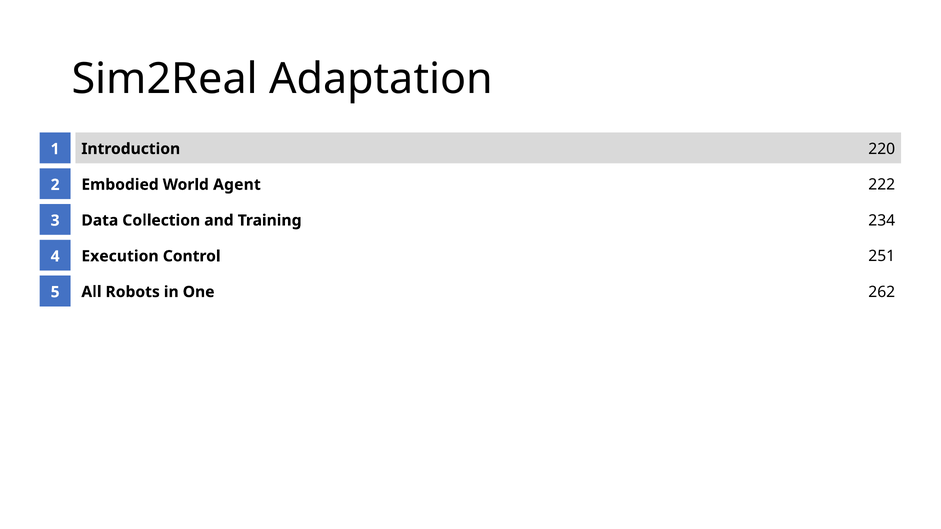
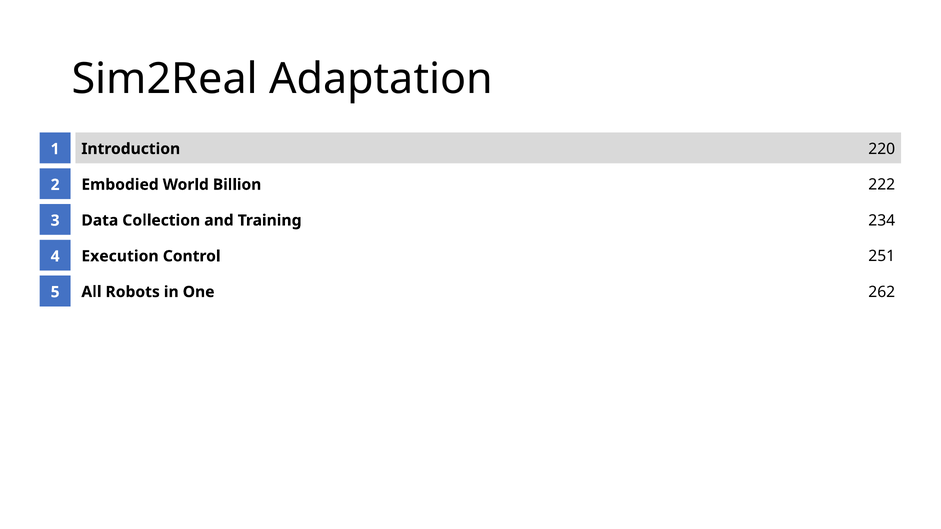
Agent: Agent -> Billion
